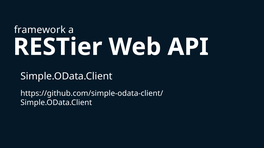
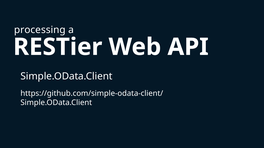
framework: framework -> processing
